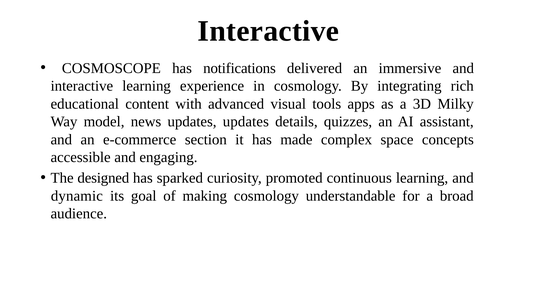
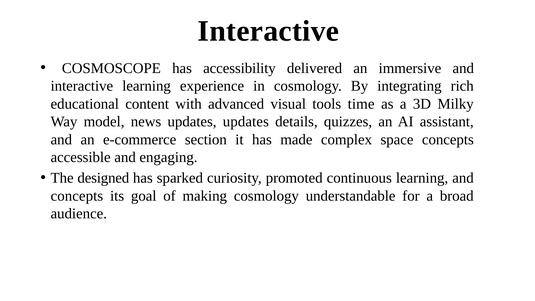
notifications: notifications -> accessibility
apps: apps -> time
dynamic at (77, 196): dynamic -> concepts
